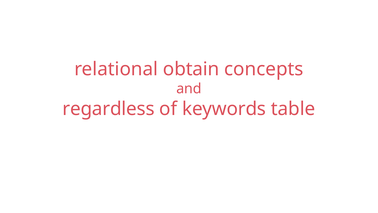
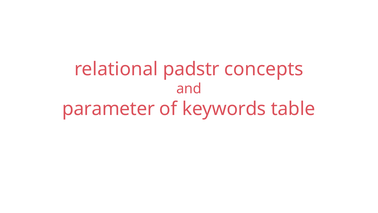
obtain: obtain -> padstr
regardless: regardless -> parameter
